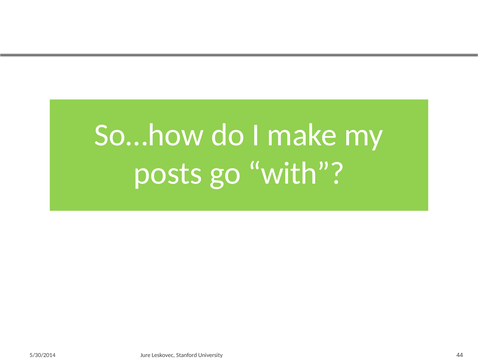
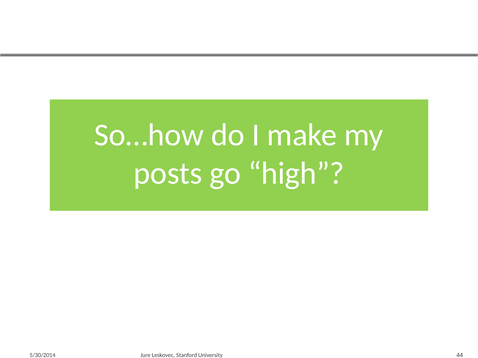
with: with -> high
